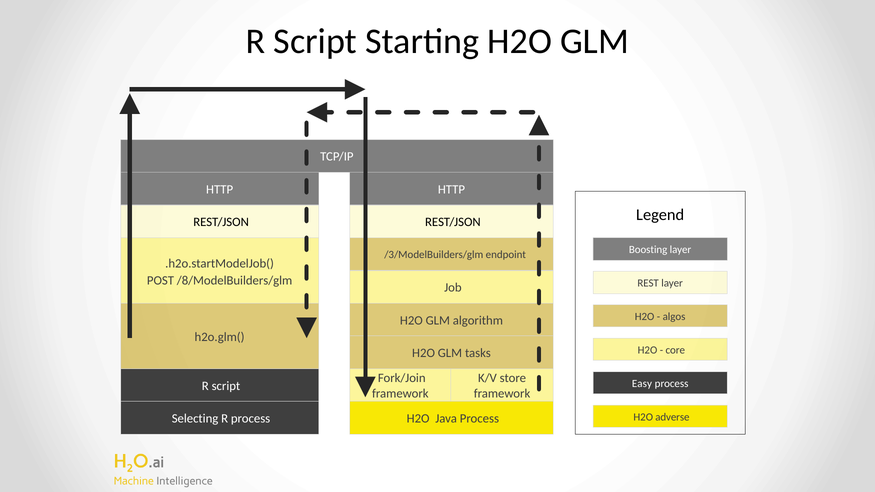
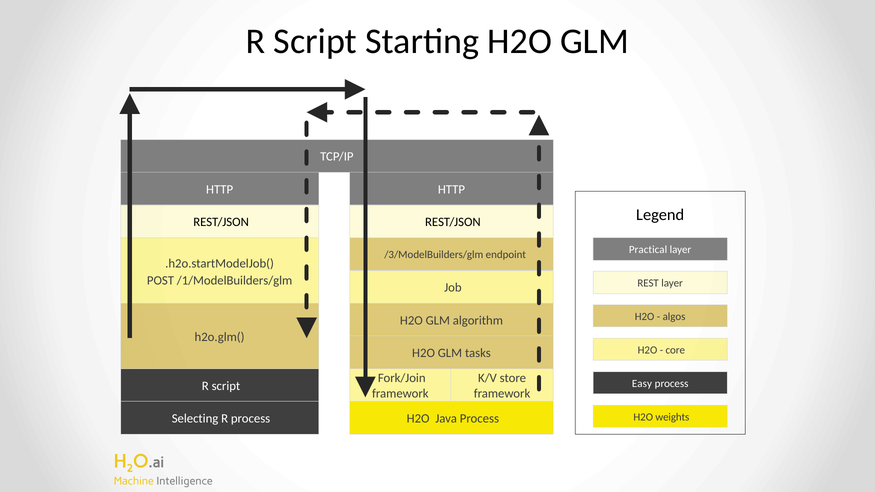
Boosting: Boosting -> Practical
/8/ModelBuilders/glm: /8/ModelBuilders/glm -> /1/ModelBuilders/glm
adverse: adverse -> weights
